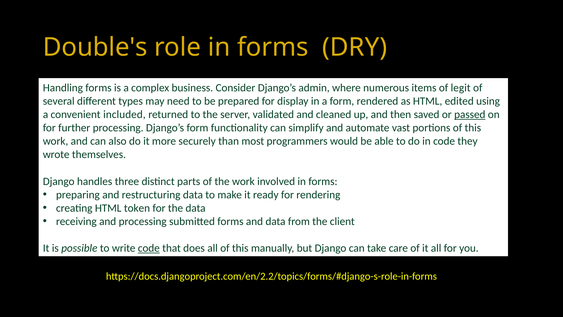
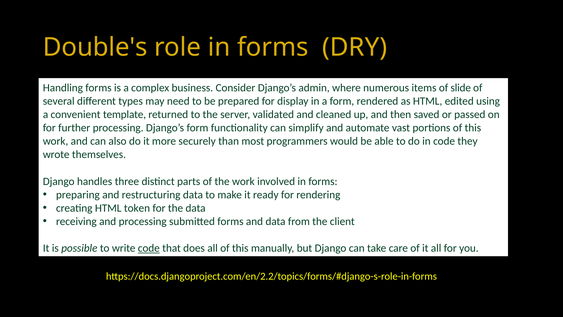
legit: legit -> slide
included: included -> template
passed underline: present -> none
